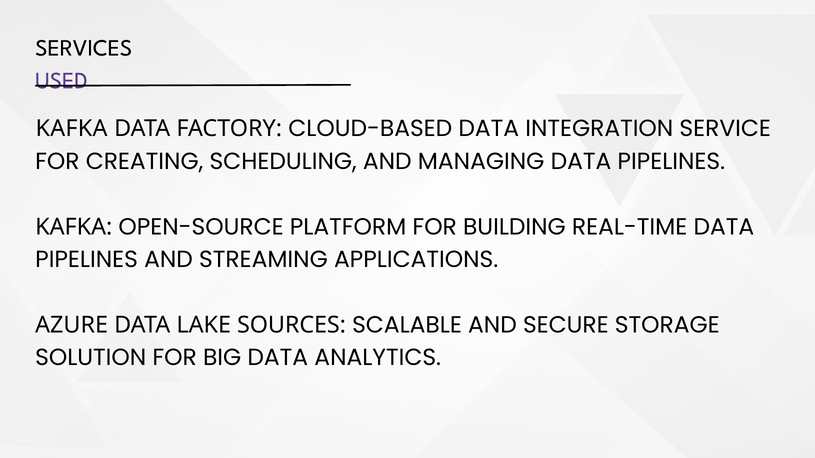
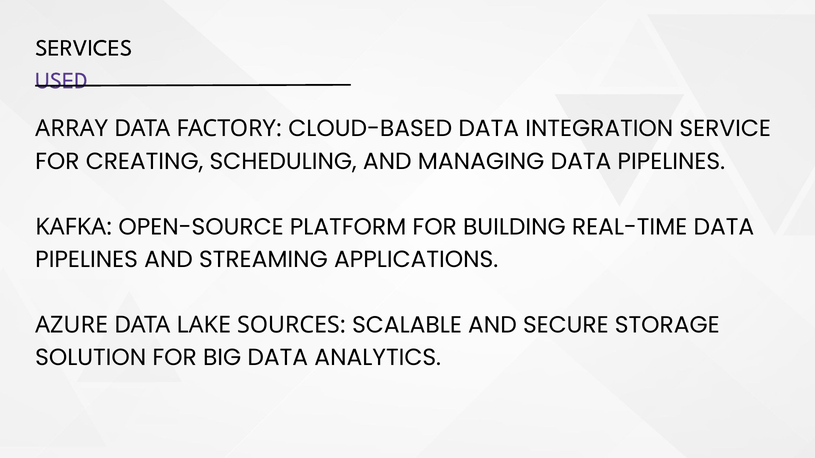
KAFKA at (72, 129): KAFKA -> ARRAY
